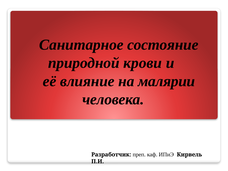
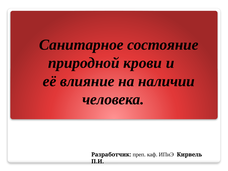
малярии: малярии -> наличии
